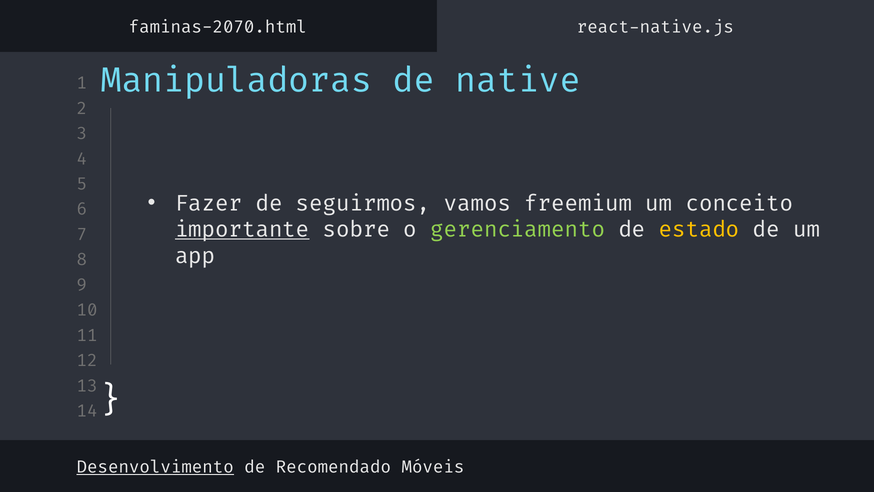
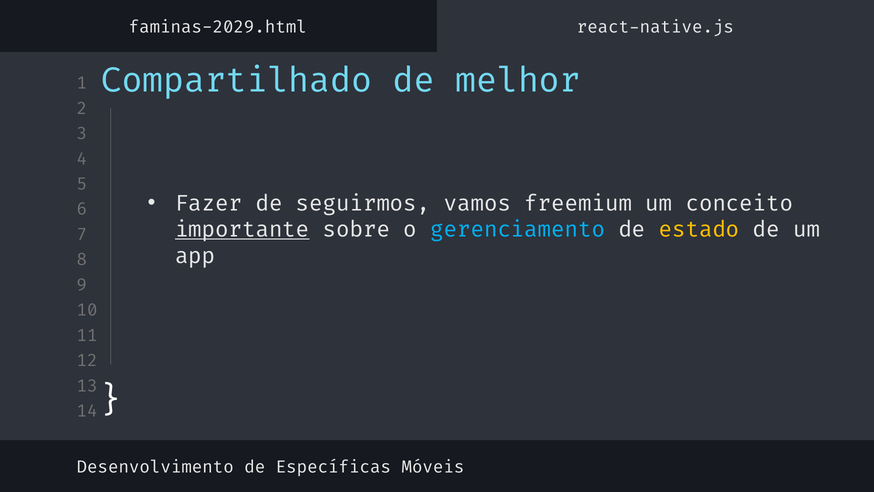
faminas-2070.html: faminas-2070.html -> faminas-2029.html
Manipuladoras: Manipuladoras -> Compartilhado
native: native -> melhor
gerenciamento colour: light green -> light blue
Desenvolvimento underline: present -> none
Recomendado: Recomendado -> Específicas
